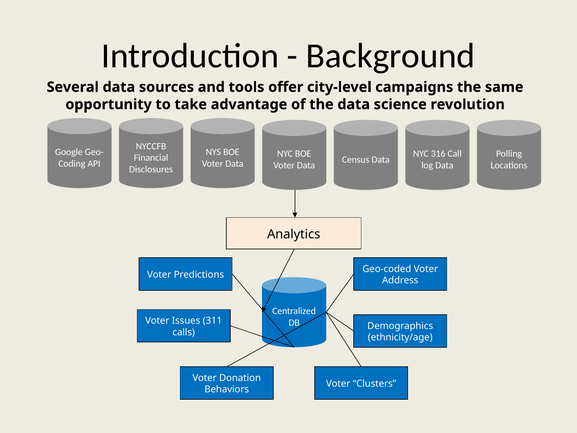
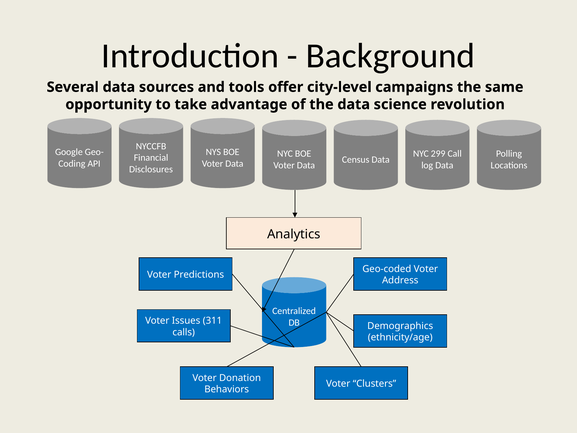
316: 316 -> 299
